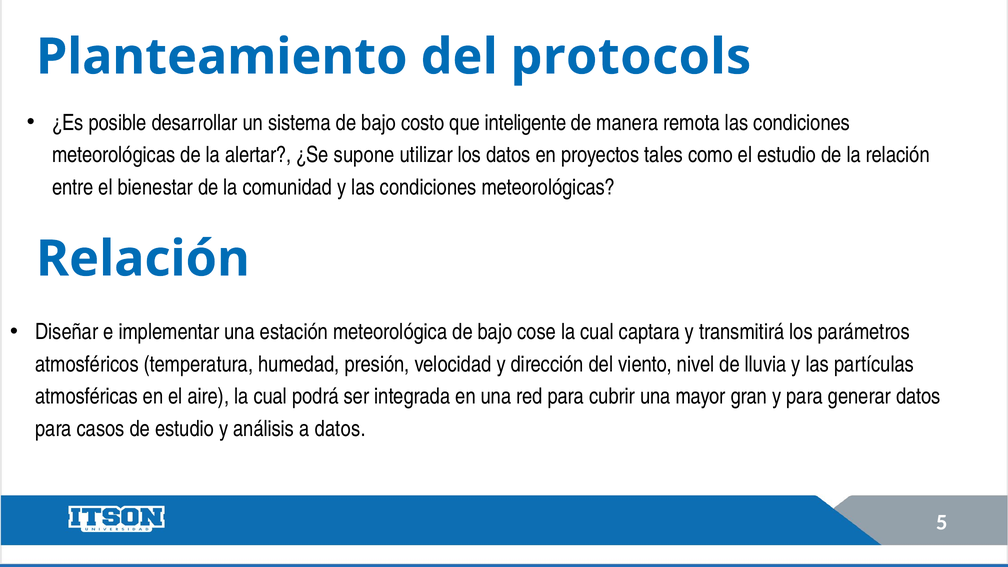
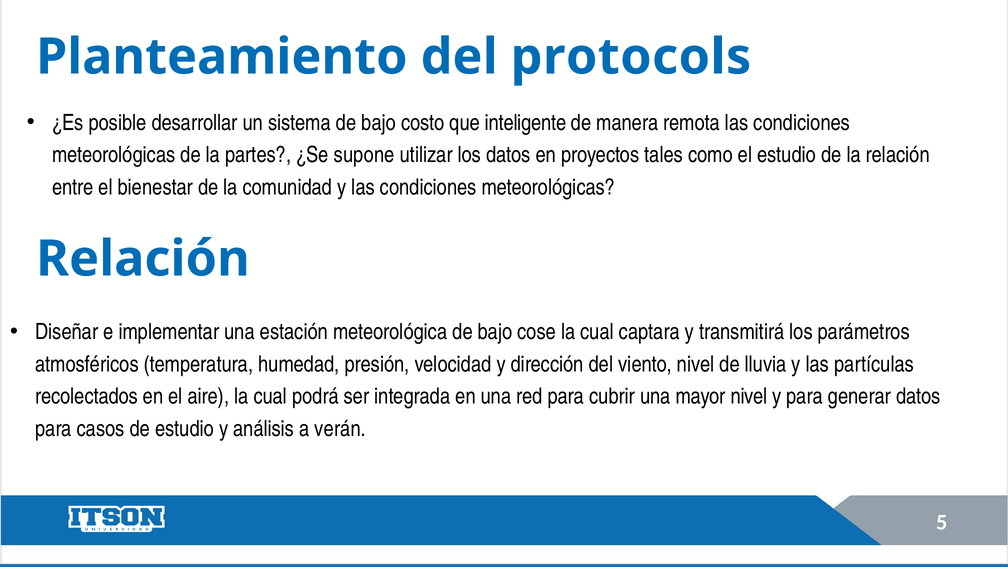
alertar: alertar -> partes
atmosféricas: atmosféricas -> recolectados
mayor gran: gran -> nivel
a datos: datos -> verán
